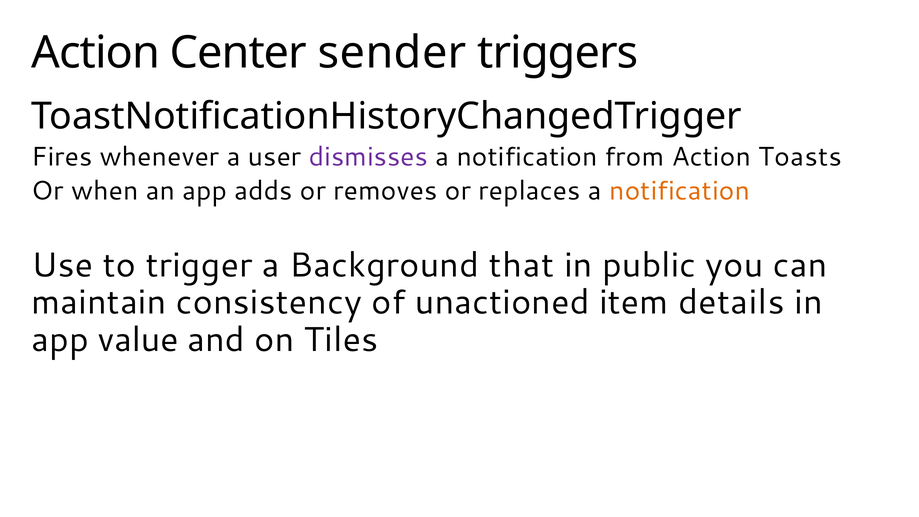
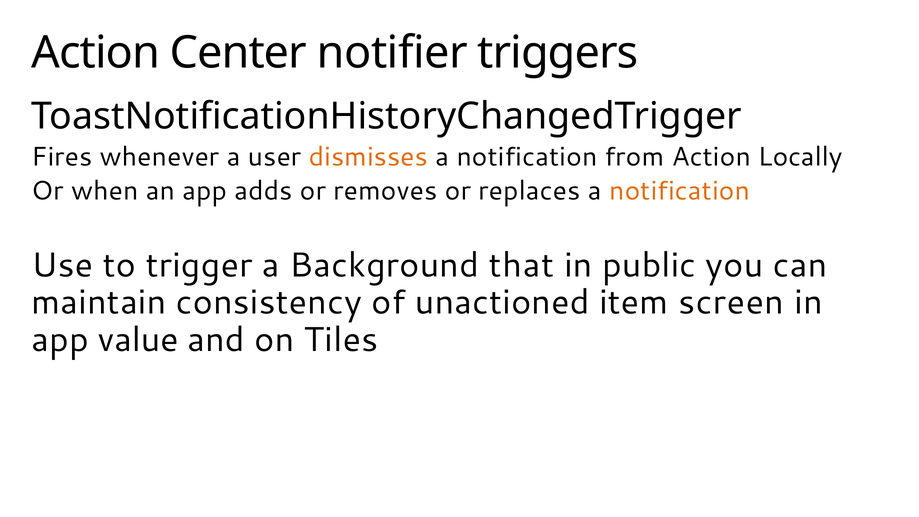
sender: sender -> notifier
dismisses colour: purple -> orange
Toasts: Toasts -> Locally
details: details -> screen
